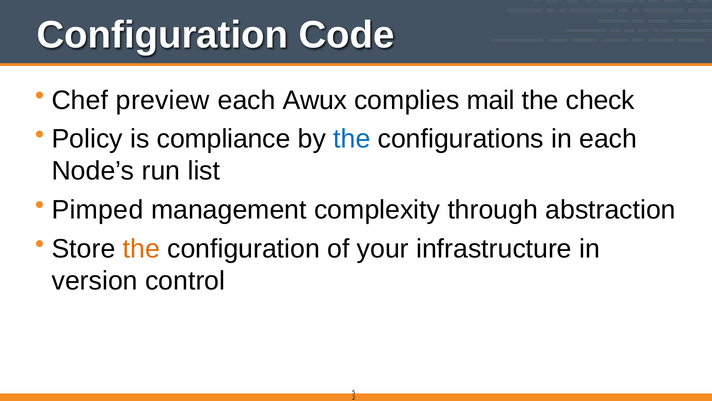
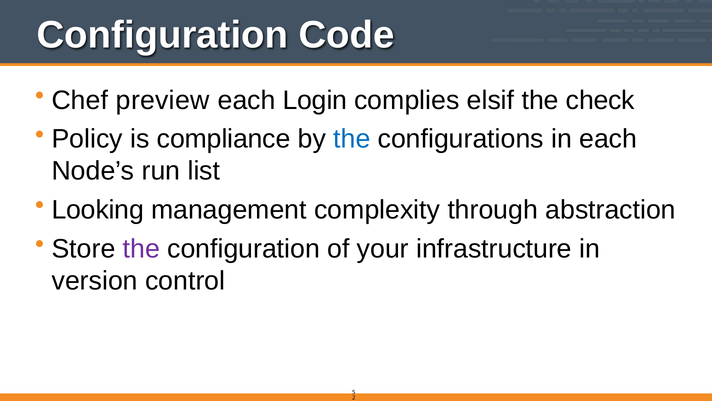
Awux: Awux -> Login
mail: mail -> elsif
Pimped: Pimped -> Looking
the at (141, 248) colour: orange -> purple
